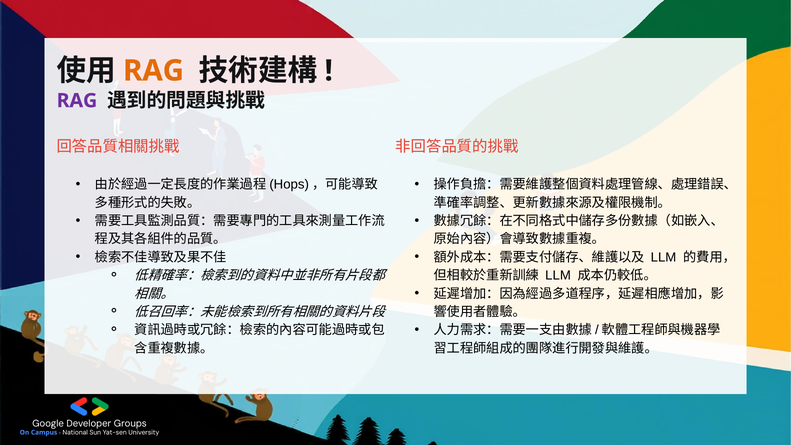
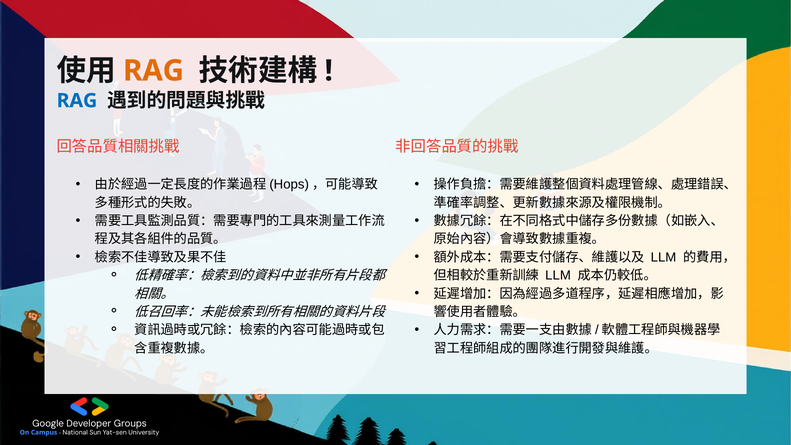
RAG at (77, 101) colour: purple -> blue
